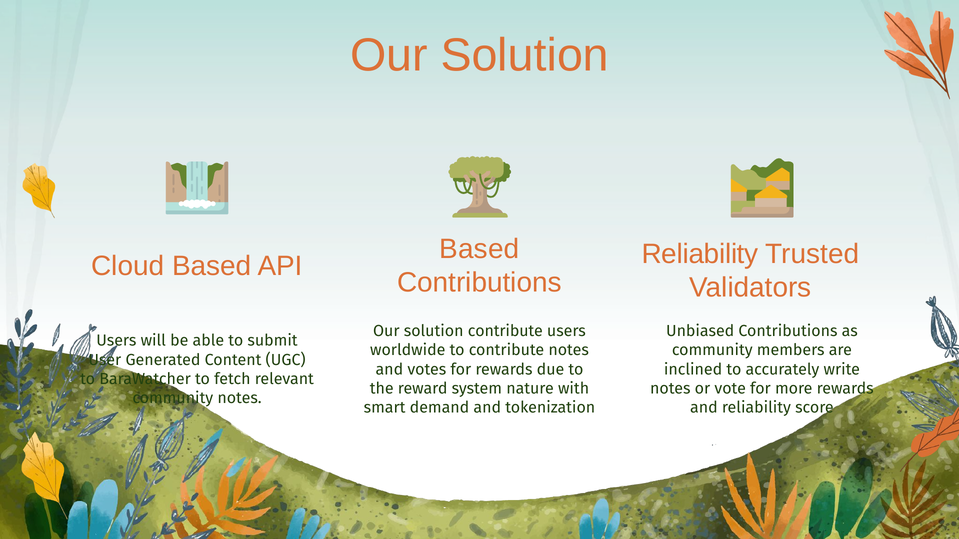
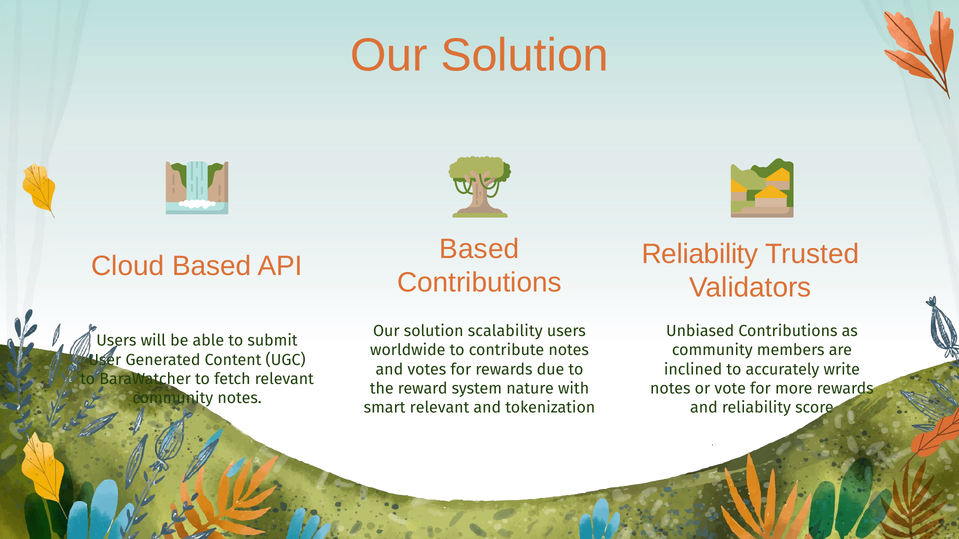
solution contribute: contribute -> scalability
smart demand: demand -> relevant
